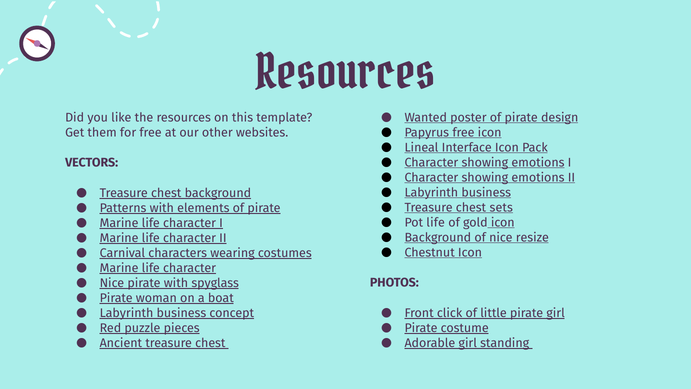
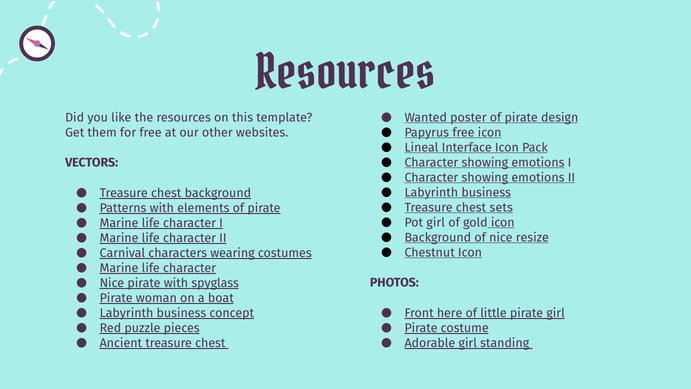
Pot life: life -> girl
click: click -> here
